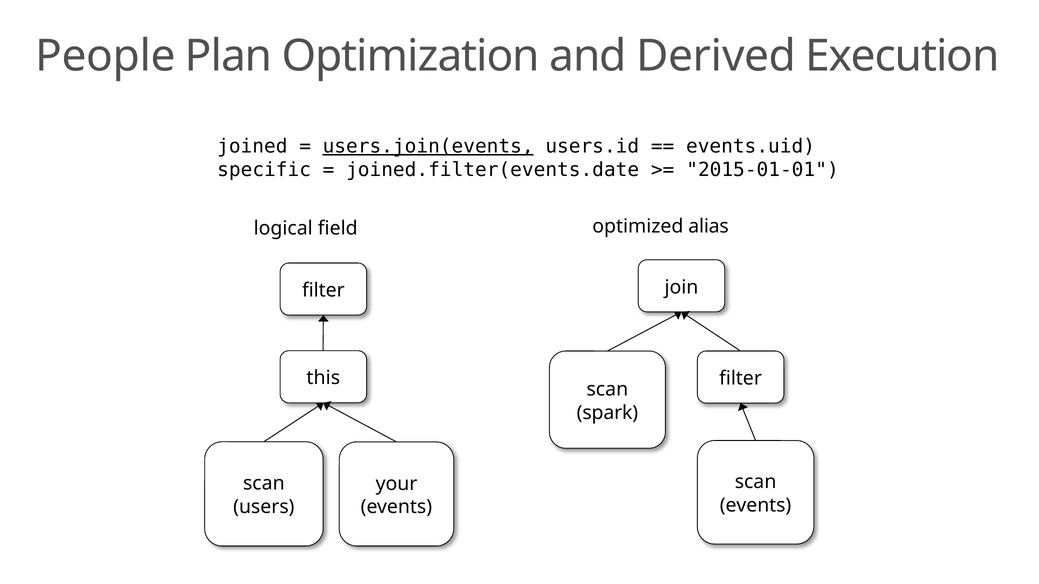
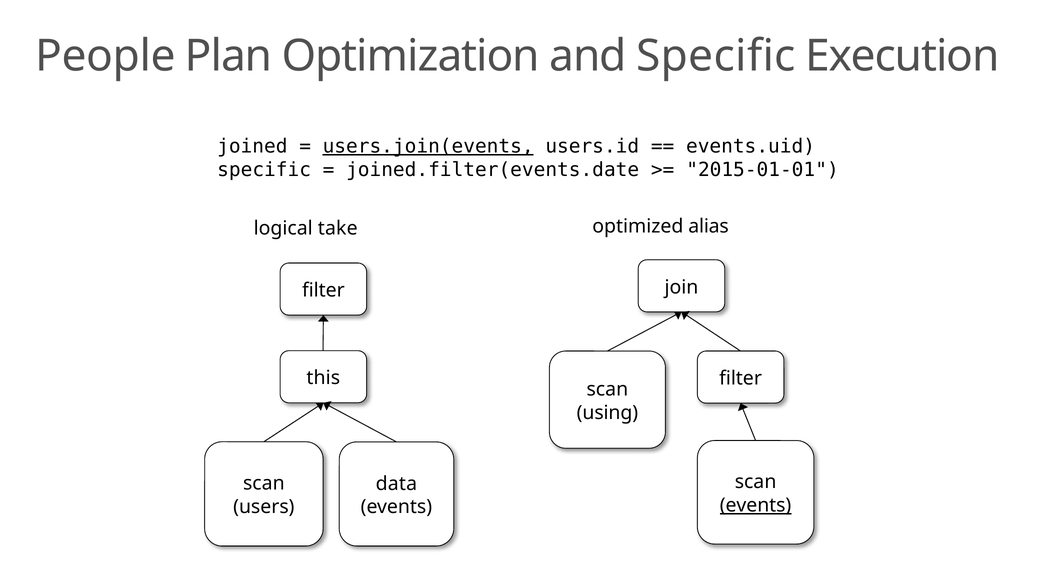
and Derived: Derived -> Specific
field: field -> take
spark: spark -> using
your: your -> data
events at (756, 506) underline: none -> present
